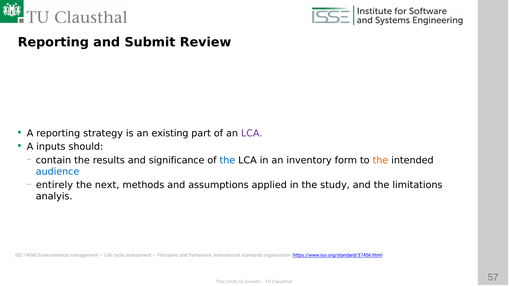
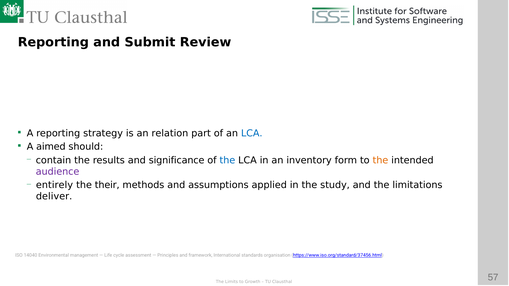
existing: existing -> relation
LCA at (252, 134) colour: purple -> blue
inputs: inputs -> aimed
audience colour: blue -> purple
next: next -> their
analyis: analyis -> deliver
